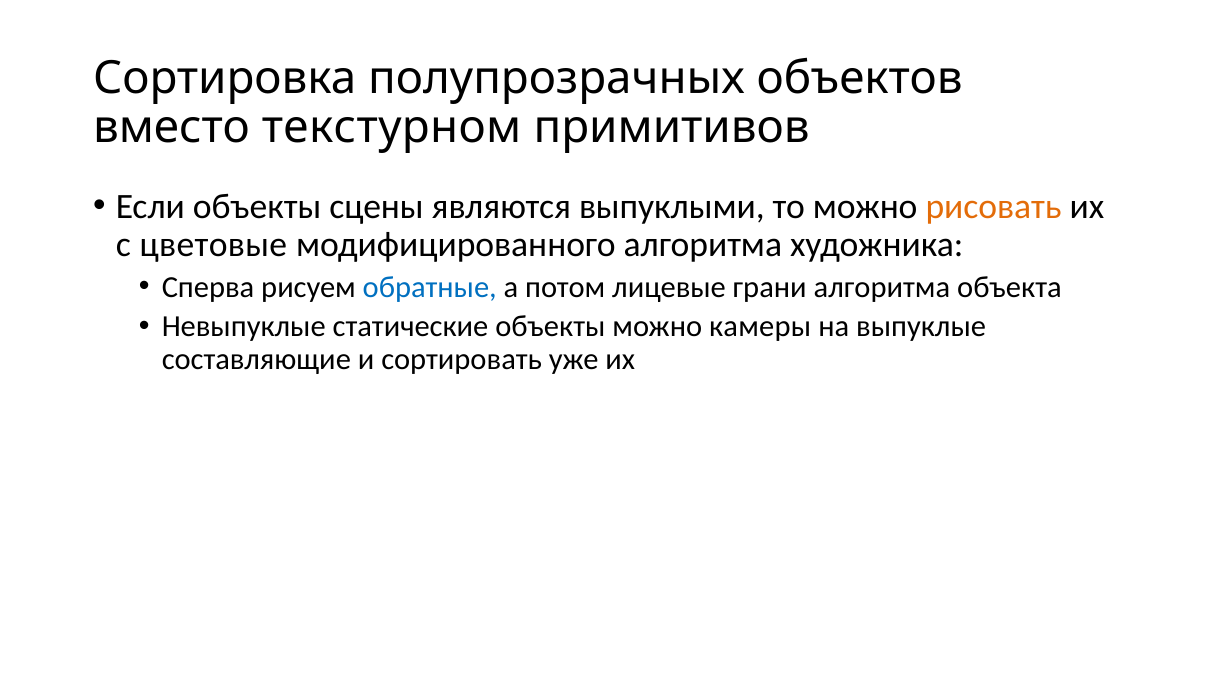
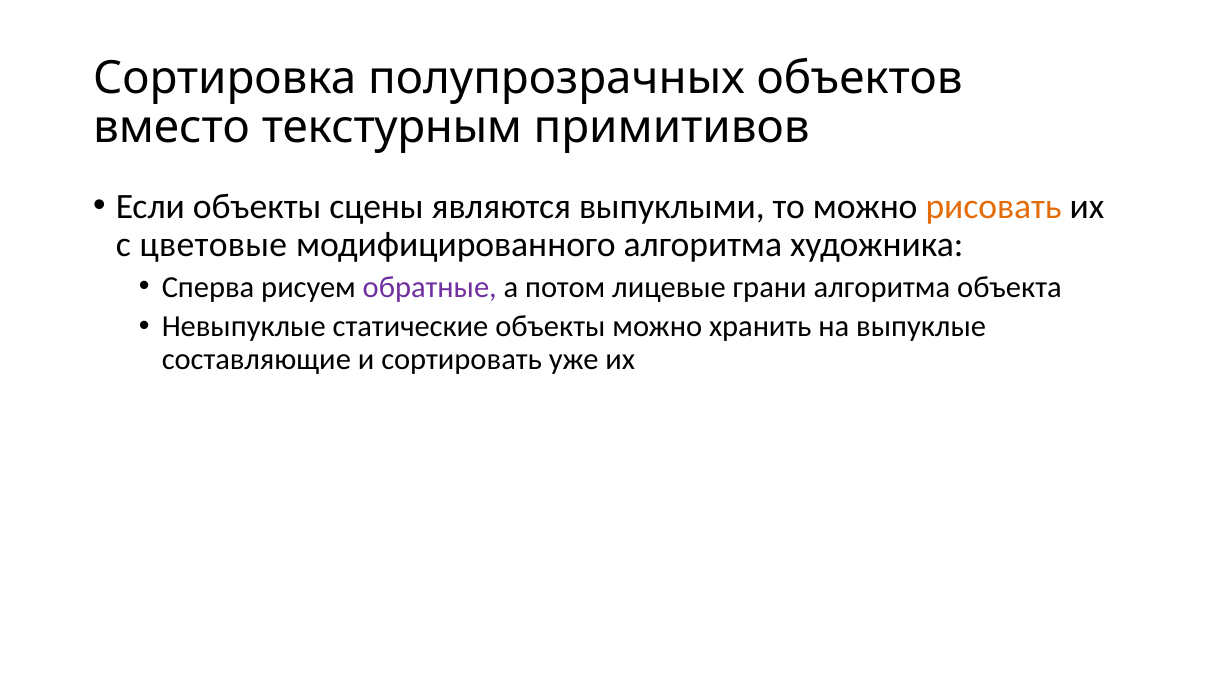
текстурном: текстурном -> текстурным
обратные colour: blue -> purple
камеры: камеры -> хранить
